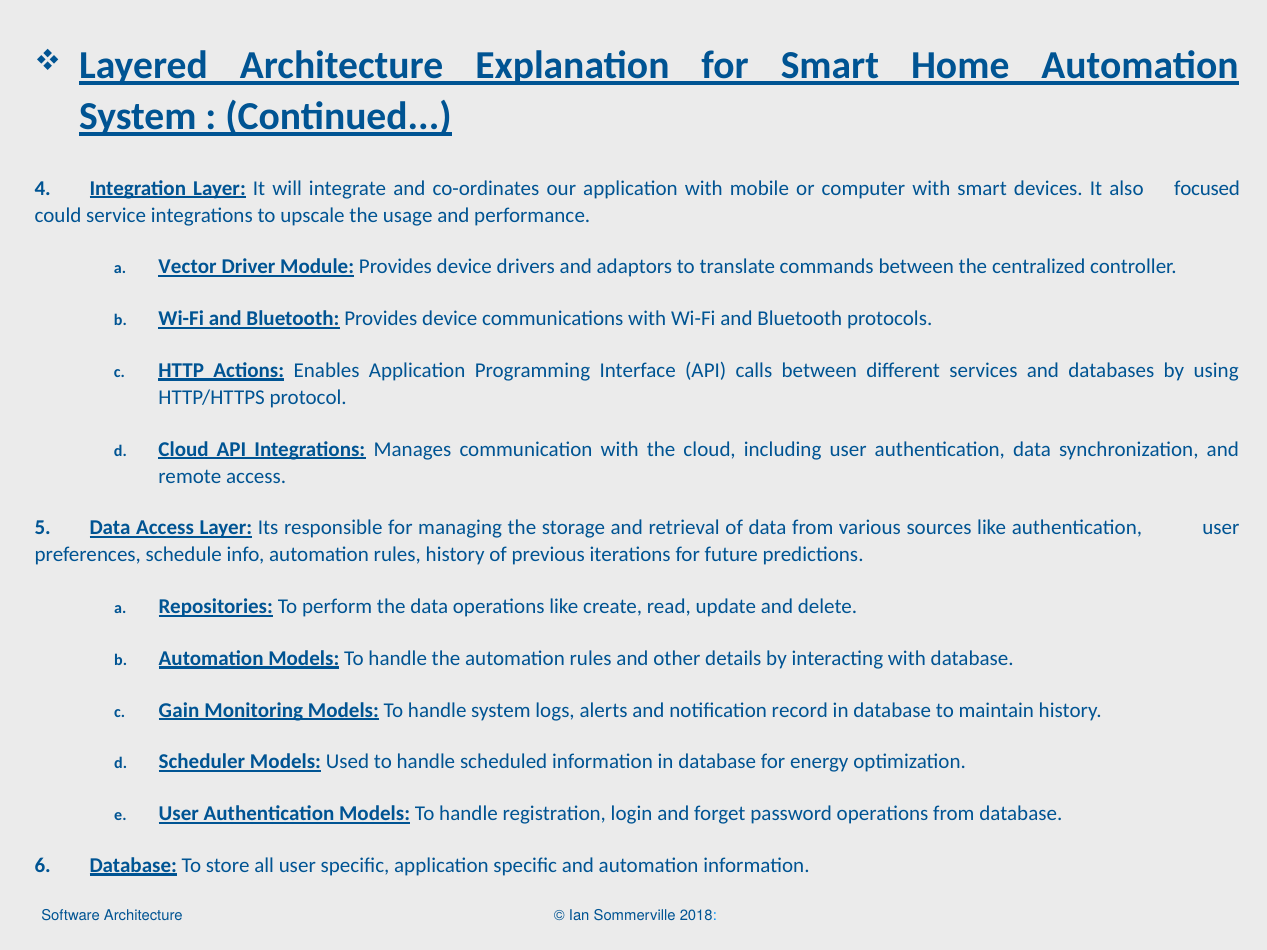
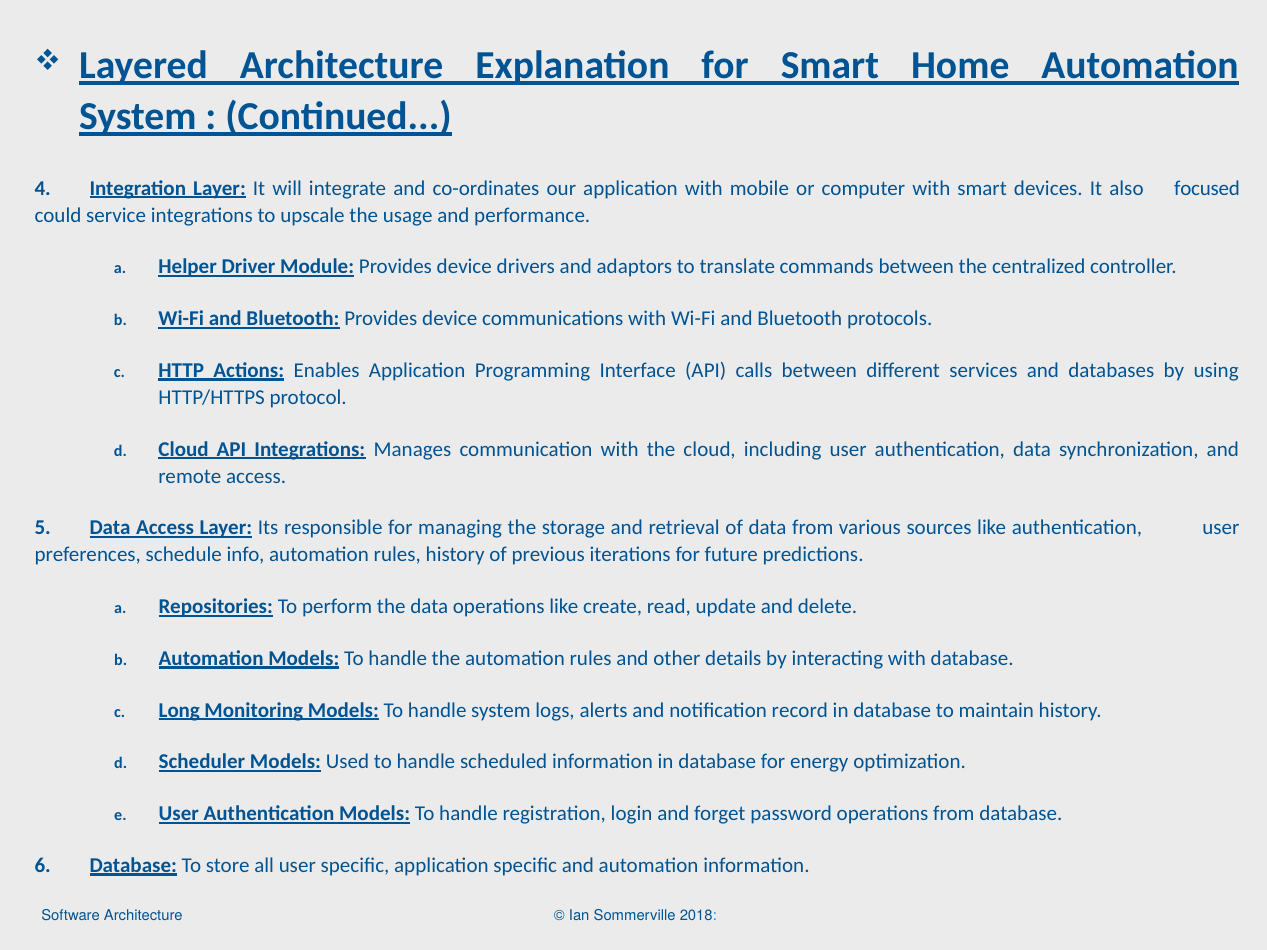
Vector: Vector -> Helper
Gain: Gain -> Long
